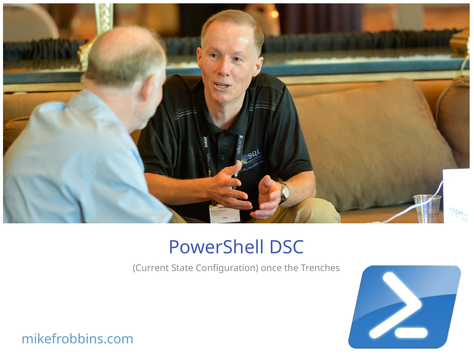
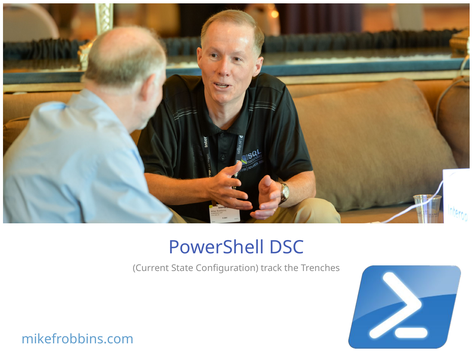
once: once -> track
